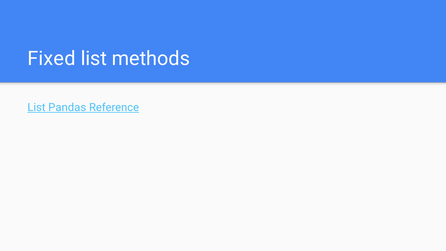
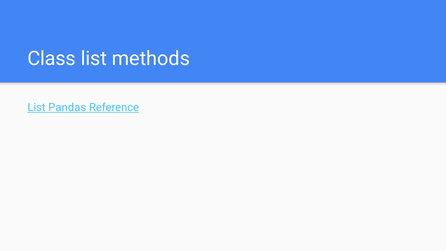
Fixed: Fixed -> Class
